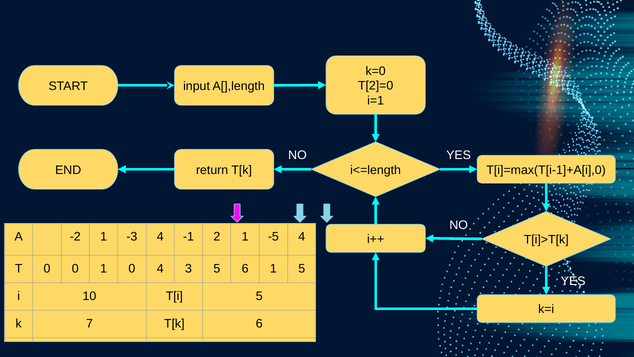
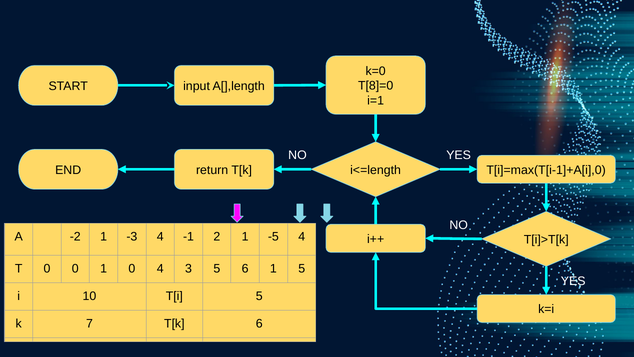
T[2]=0: T[2]=0 -> T[8]=0
